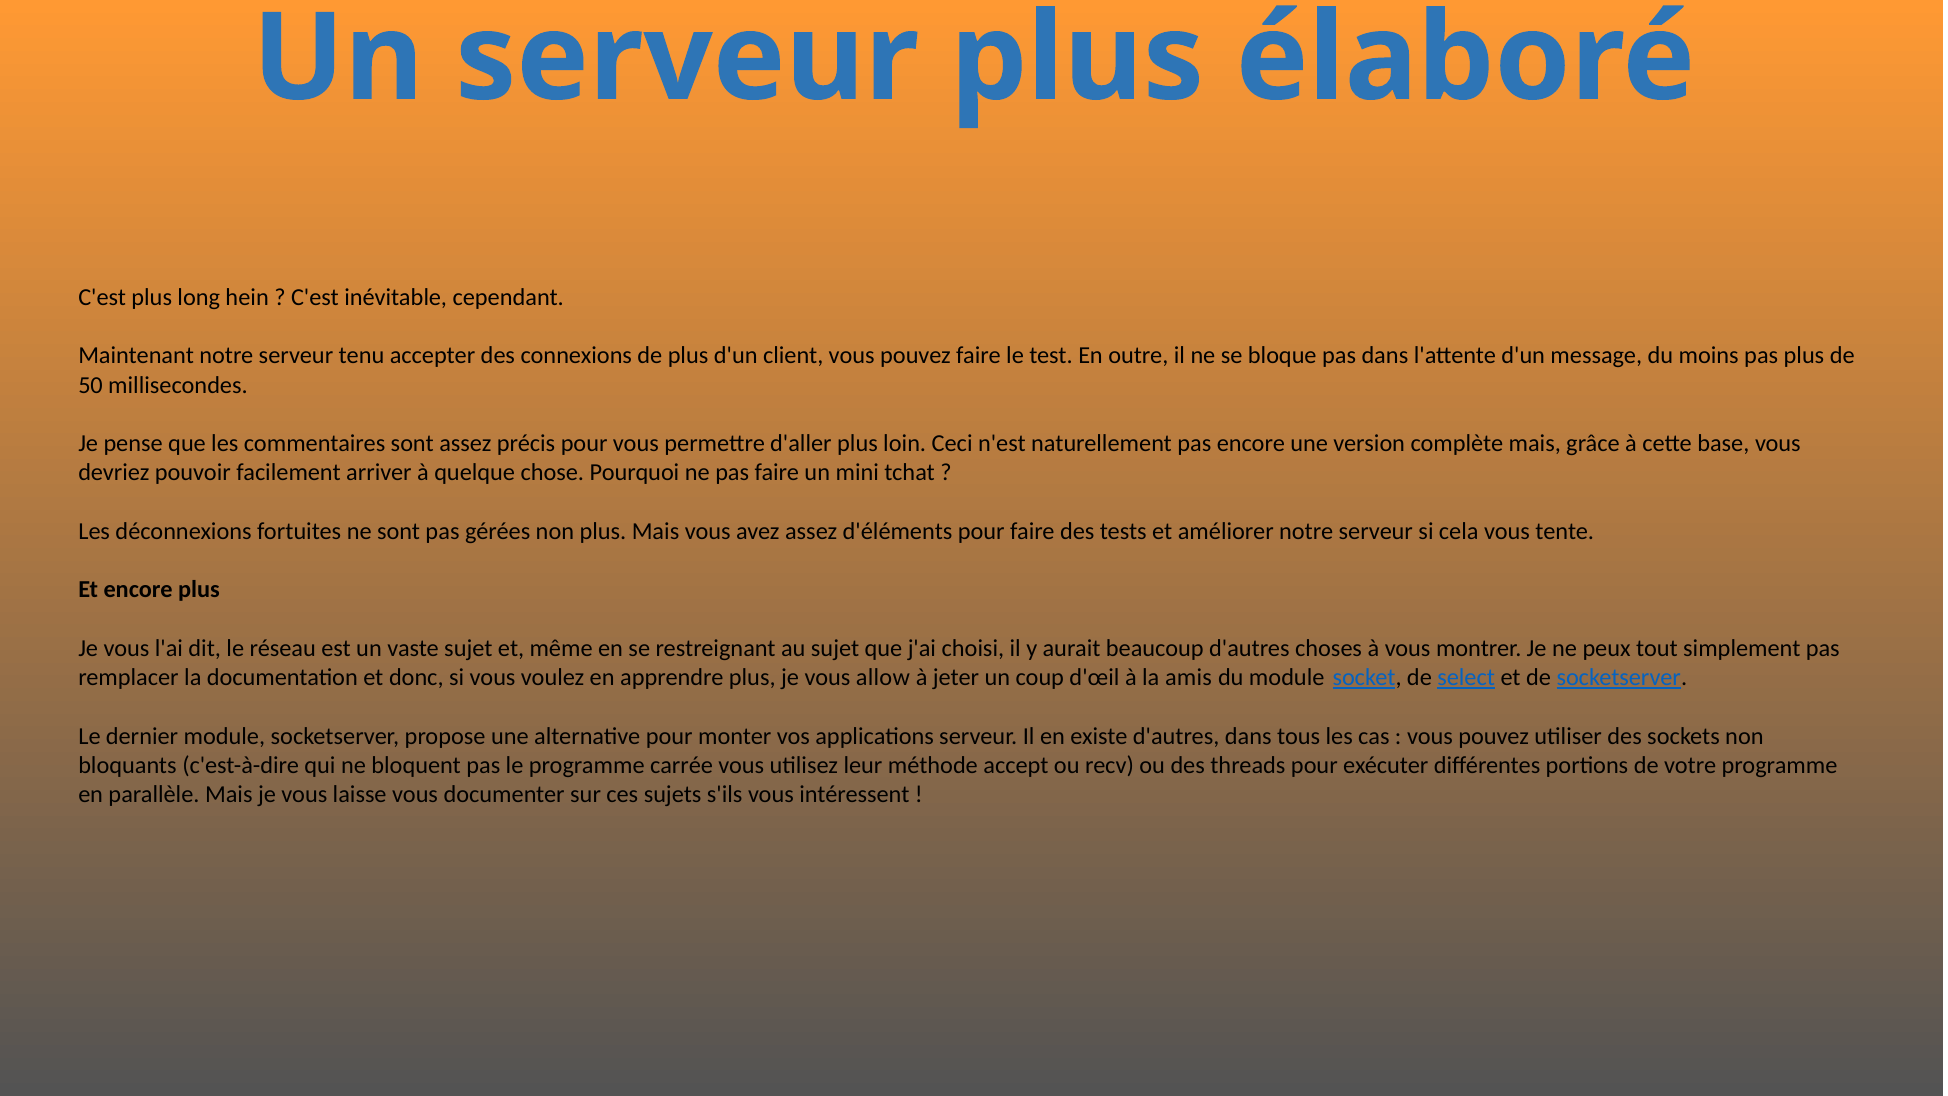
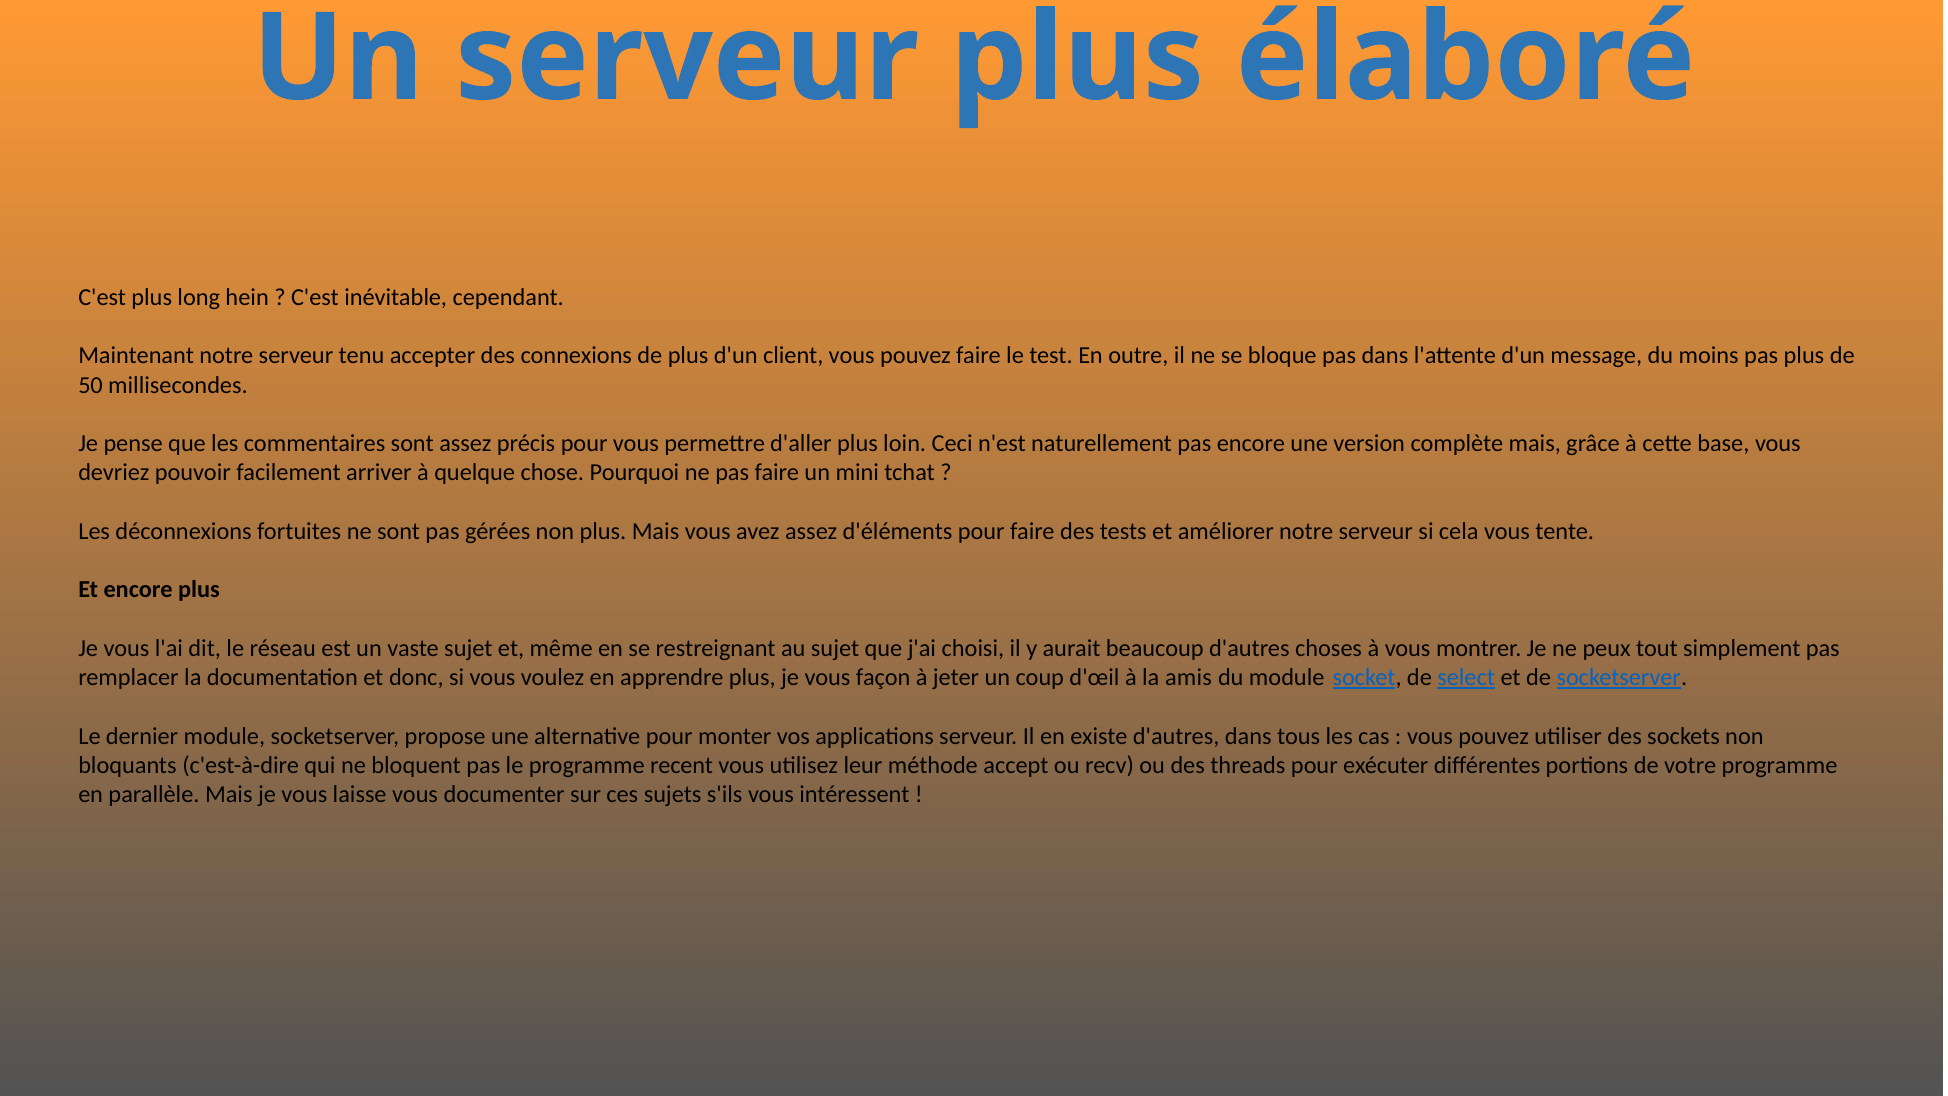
allow: allow -> façon
carrée: carrée -> recent
